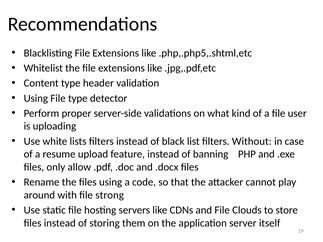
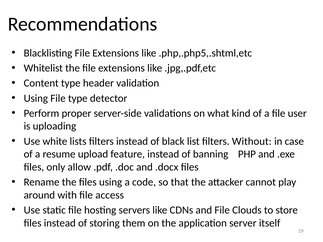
strong: strong -> access
